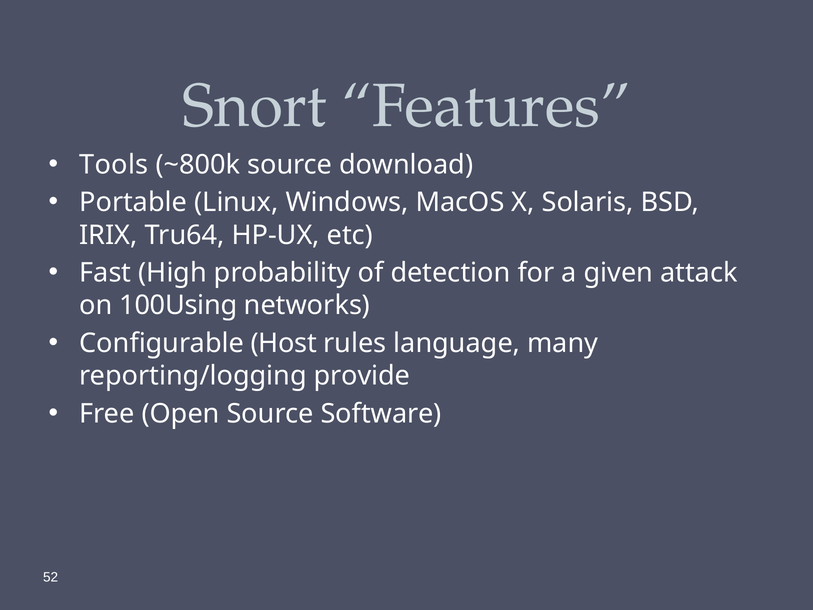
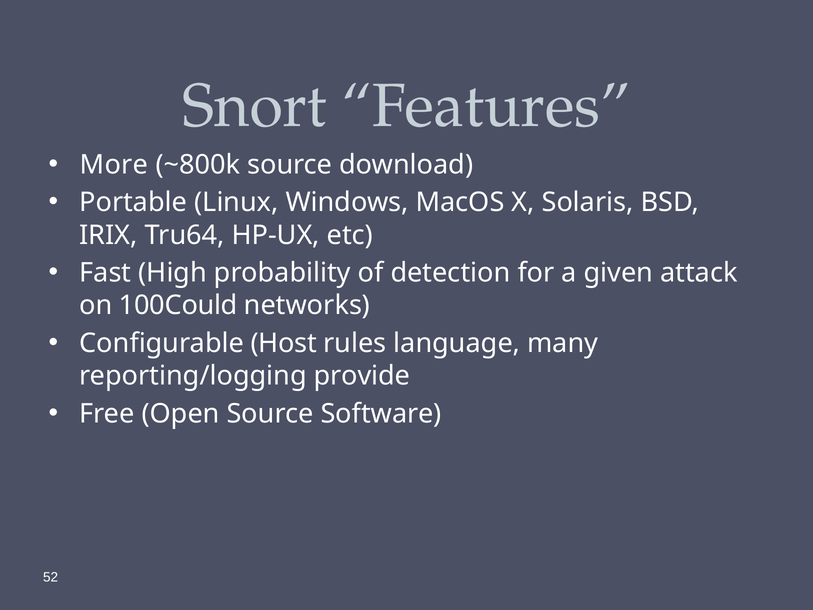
Tools: Tools -> More
100Using: 100Using -> 100Could
